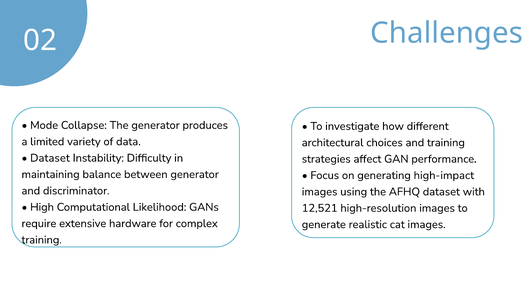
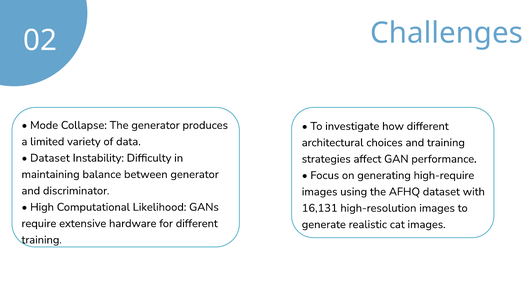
high-impact: high-impact -> high-require
12,521: 12,521 -> 16,131
for complex: complex -> different
